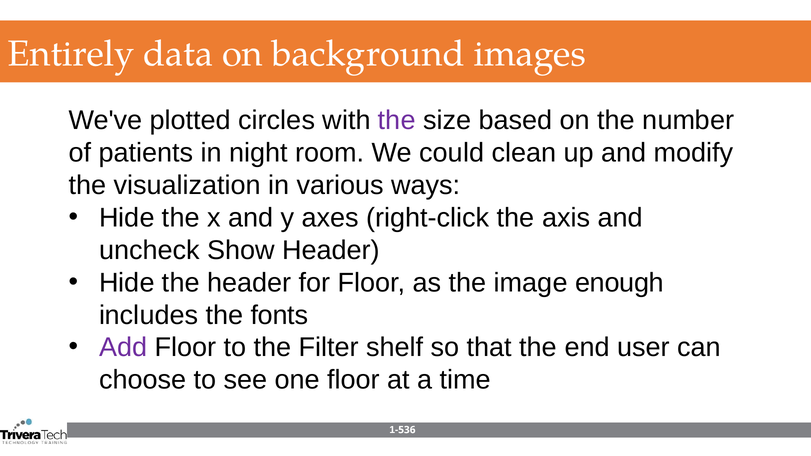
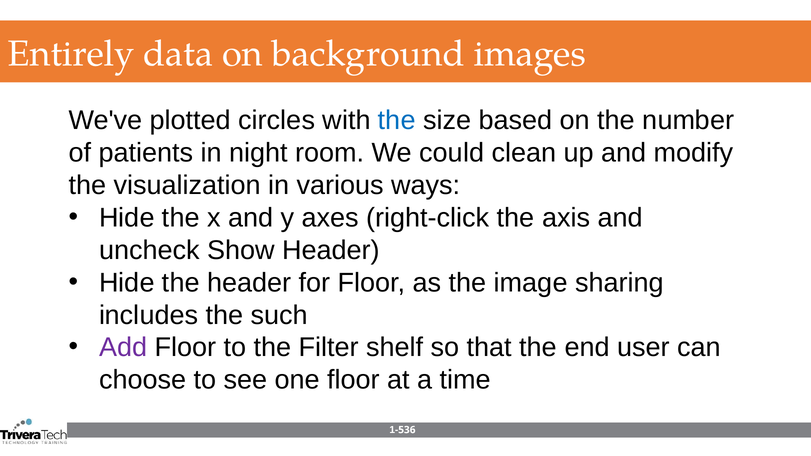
the at (397, 121) colour: purple -> blue
enough: enough -> sharing
fonts: fonts -> such
